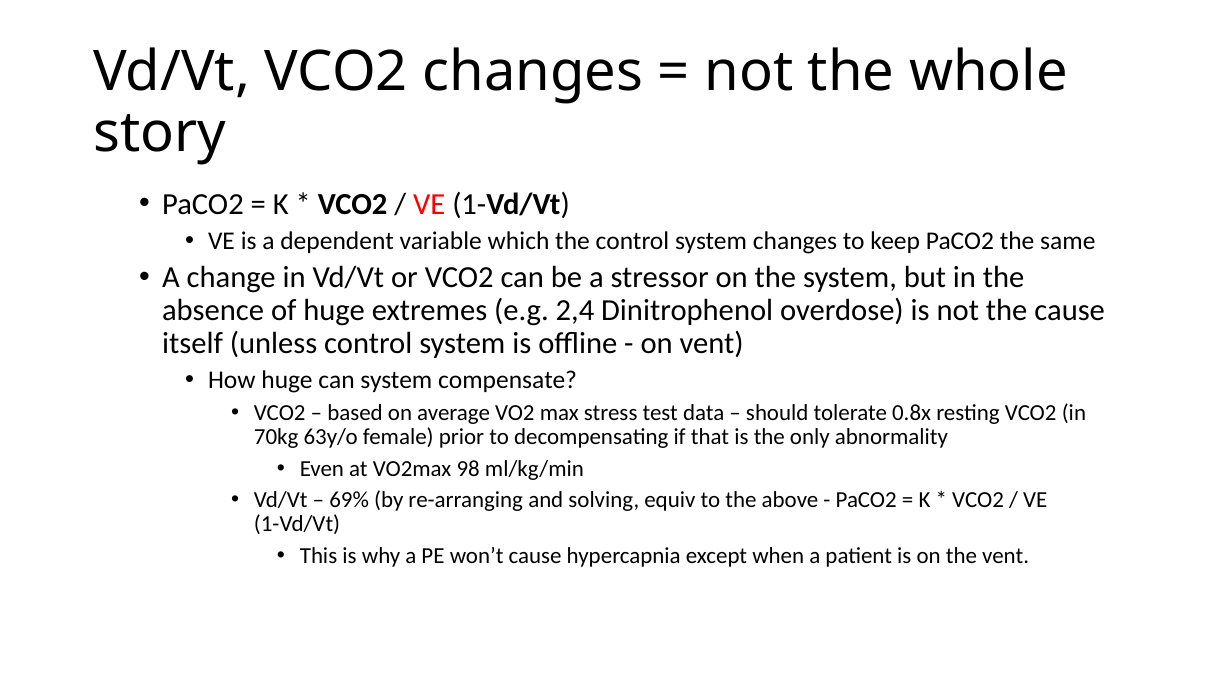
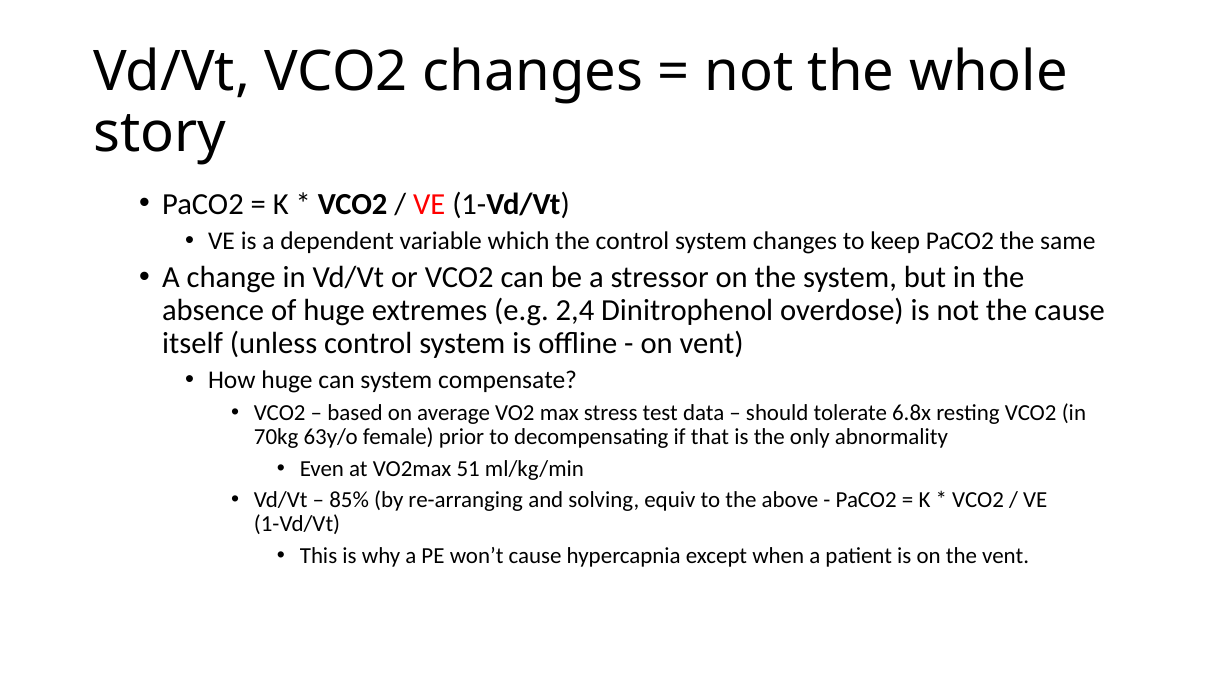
0.8x: 0.8x -> 6.8x
98: 98 -> 51
69%: 69% -> 85%
